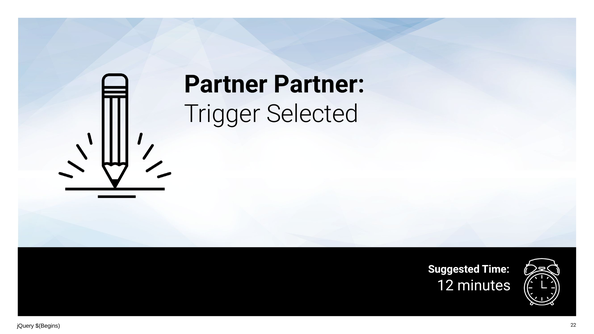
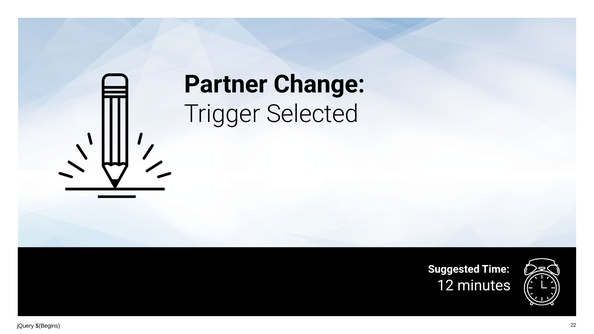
Partner Partner: Partner -> Change
